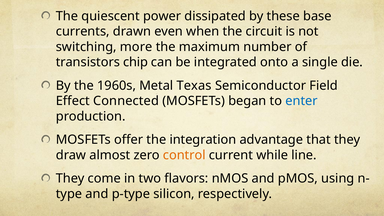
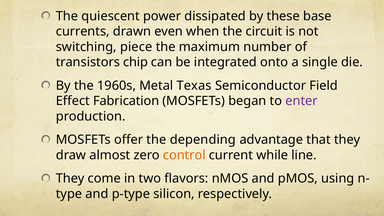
more: more -> piece
Connected: Connected -> Fabrication
enter colour: blue -> purple
integration: integration -> depending
